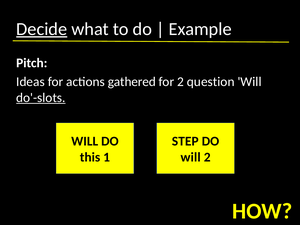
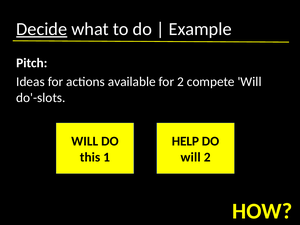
gathered: gathered -> available
question: question -> compete
do'-slots underline: present -> none
STEP: STEP -> HELP
